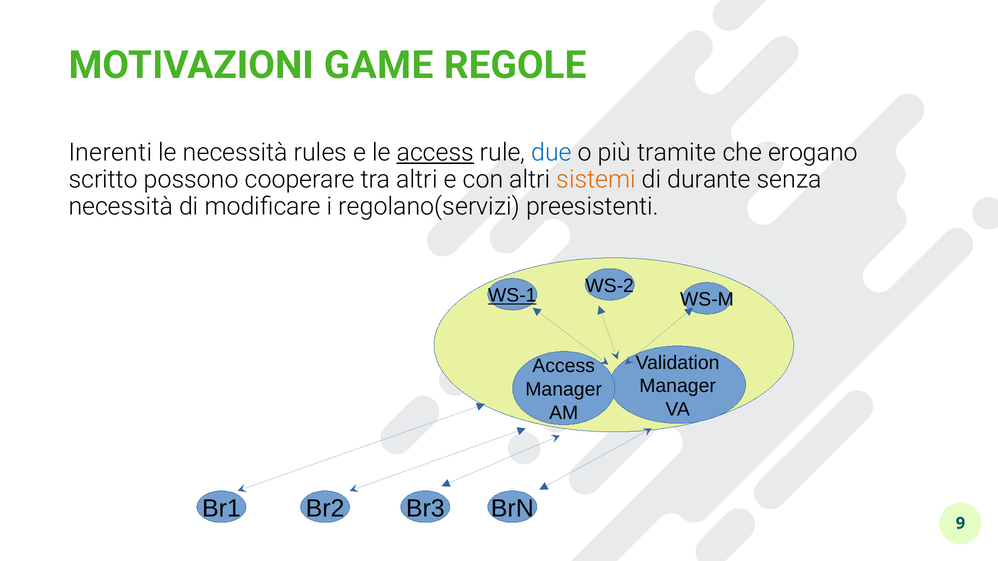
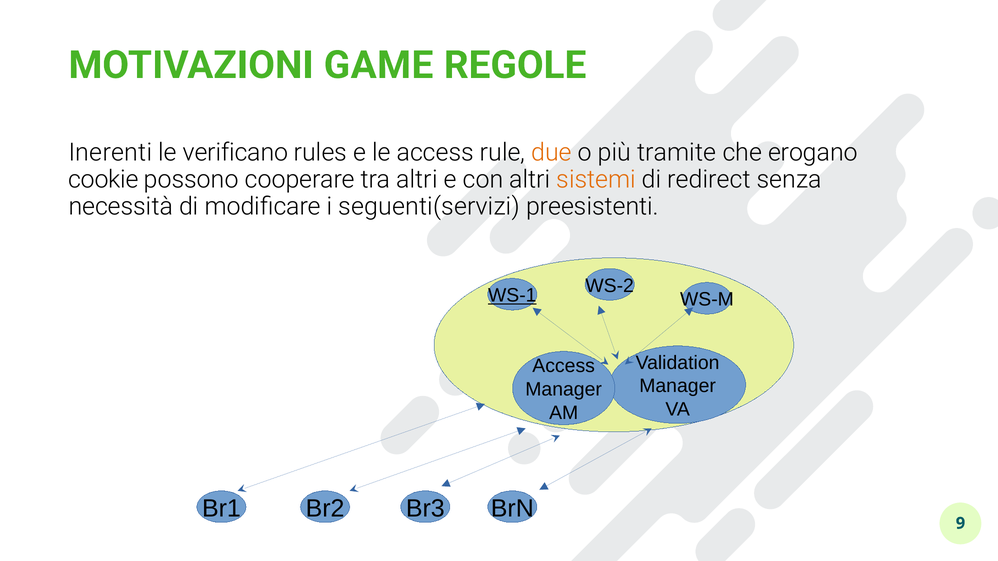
le necessità: necessità -> verificano
access at (435, 153) underline: present -> none
due colour: blue -> orange
scritto: scritto -> cookie
durante: durante -> redirect
regolano(servizi: regolano(servizi -> seguenti(servizi
